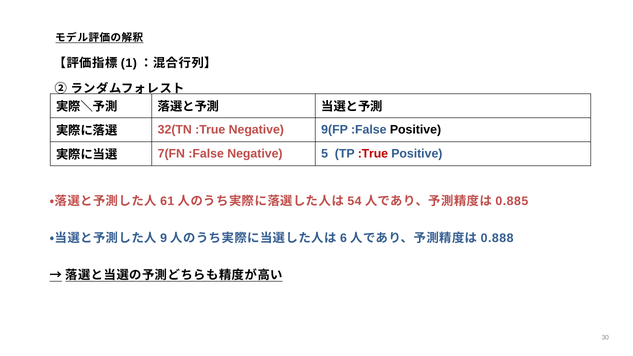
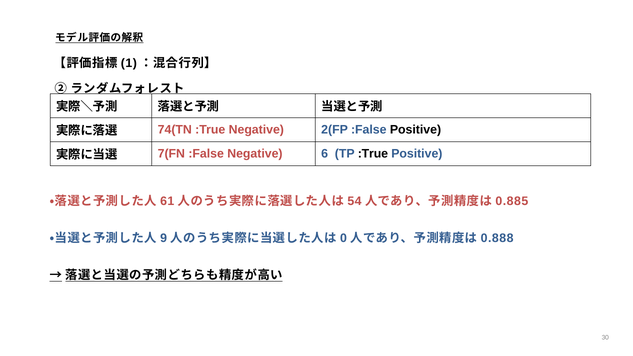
32(TN: 32(TN -> 74(TN
9(FP: 9(FP -> 2(FP
5: 5 -> 6
:True at (373, 154) colour: red -> black
6: 6 -> 0
